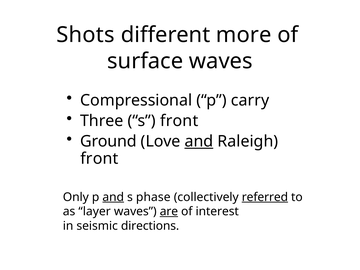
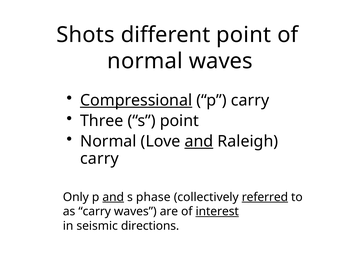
different more: more -> point
surface at (145, 61): surface -> normal
Compressional underline: none -> present
s front: front -> point
Ground at (108, 141): Ground -> Normal
front at (99, 159): front -> carry
as layer: layer -> carry
are underline: present -> none
interest underline: none -> present
